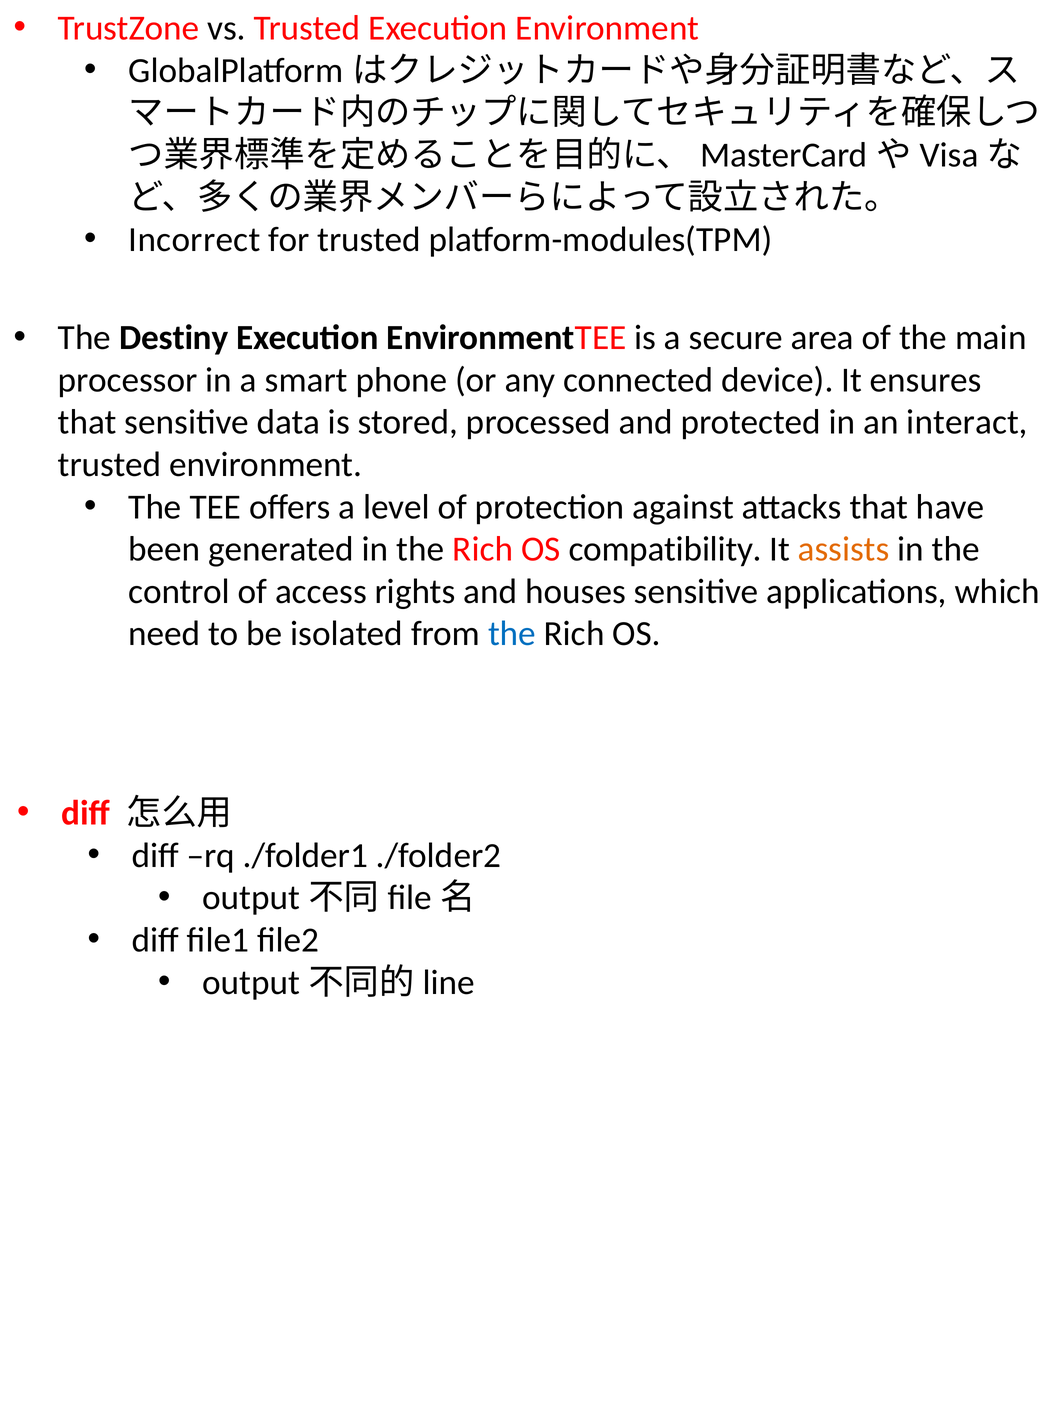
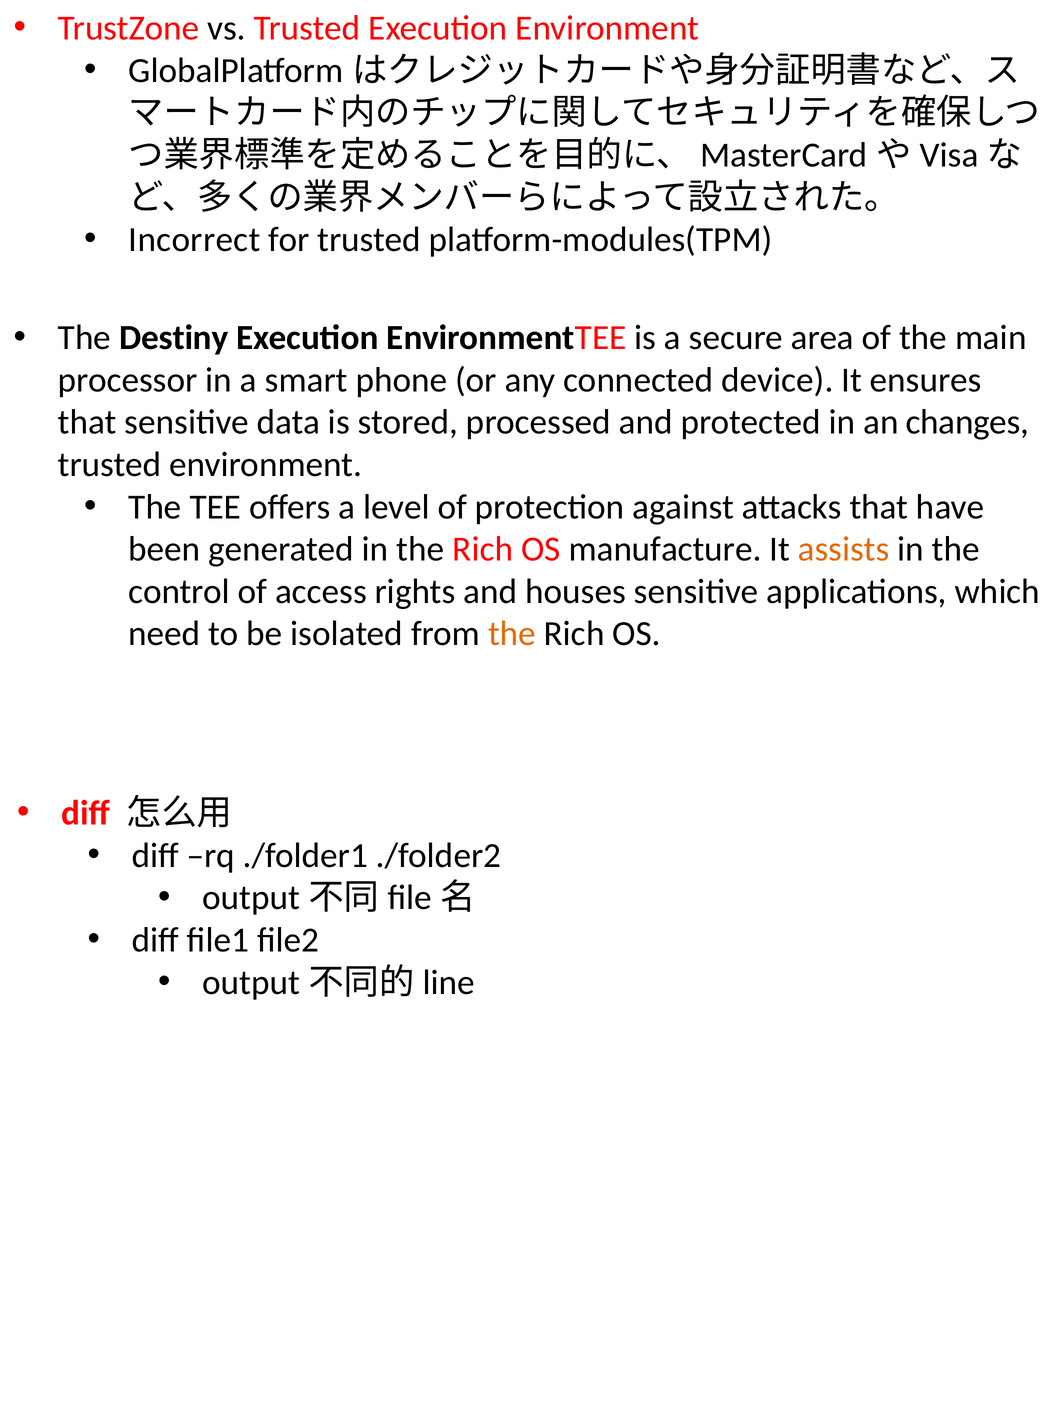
interact: interact -> changes
compatibility: compatibility -> manufacture
the at (512, 634) colour: blue -> orange
